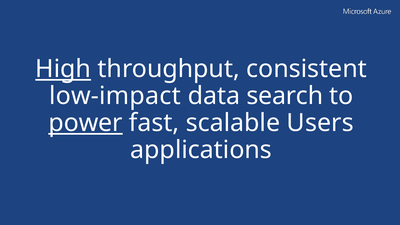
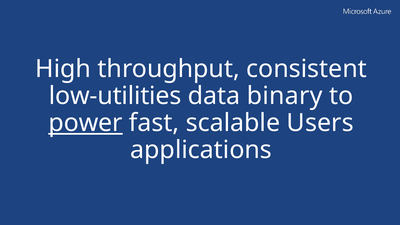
High underline: present -> none
low-impact: low-impact -> low-utilities
search: search -> binary
